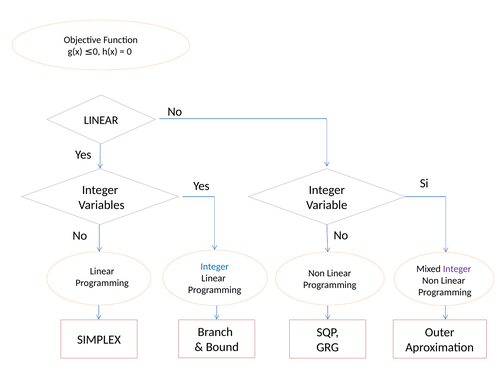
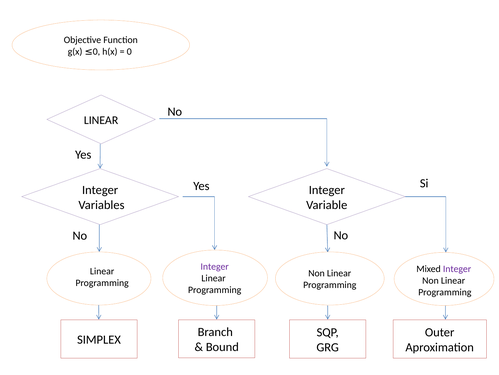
Integer at (215, 266) colour: blue -> purple
